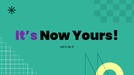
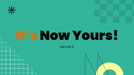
It’s colour: purple -> orange
